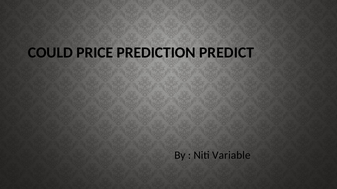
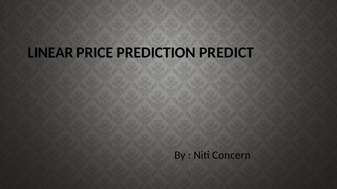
COULD: COULD -> LINEAR
Variable: Variable -> Concern
